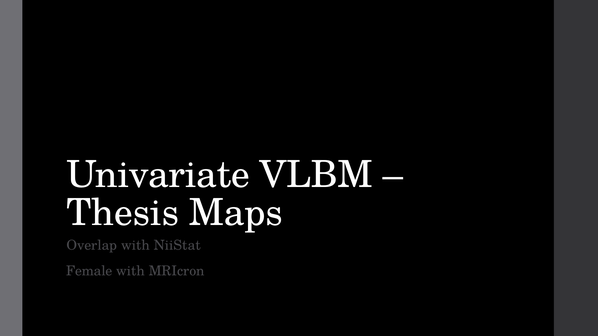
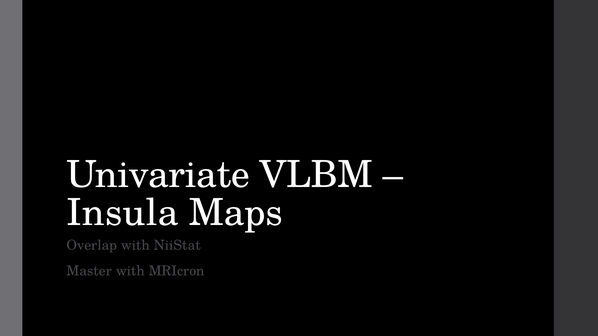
Thesis: Thesis -> Insula
Female: Female -> Master
